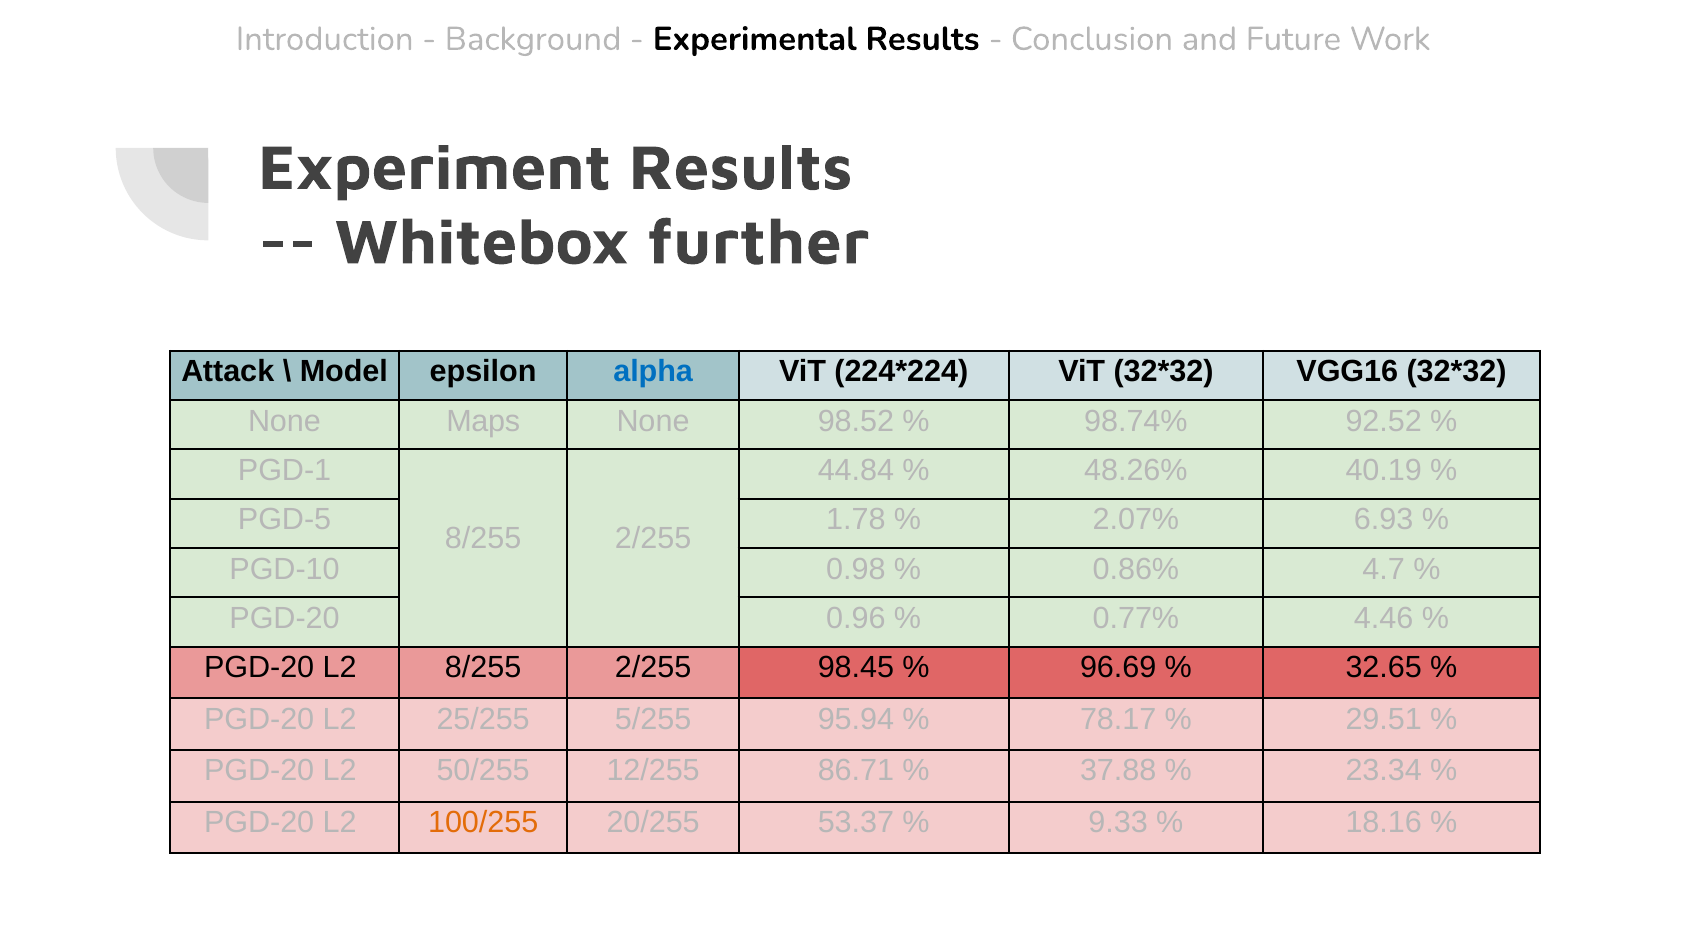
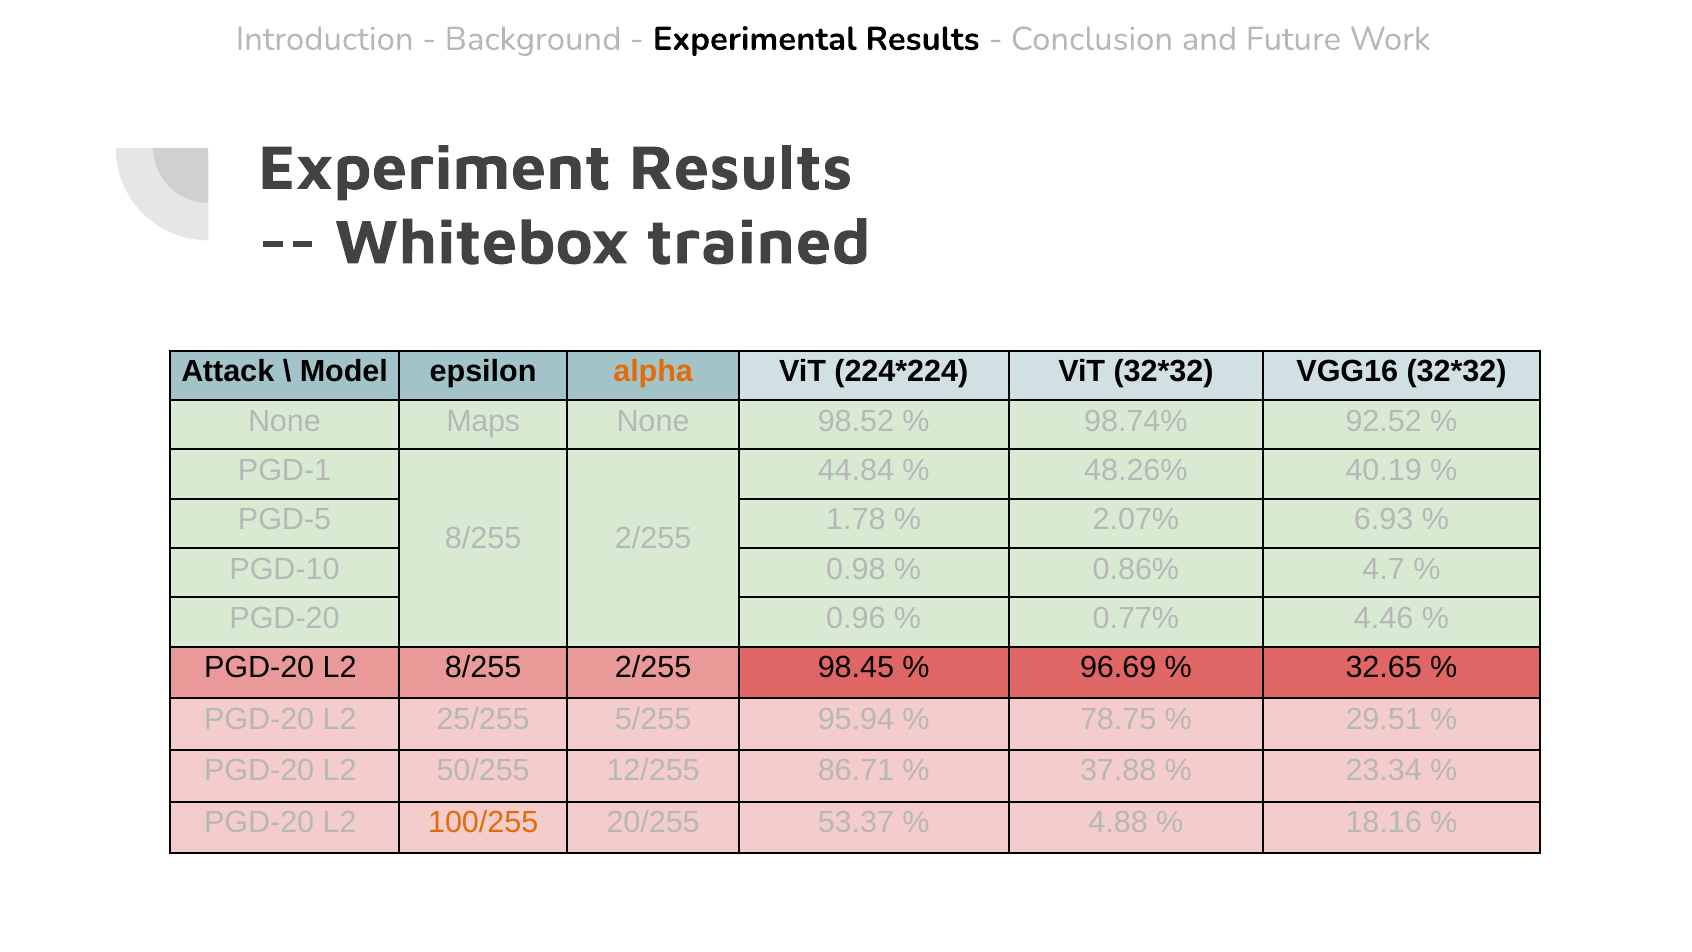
further: further -> trained
alpha colour: blue -> orange
78.17: 78.17 -> 78.75
9.33: 9.33 -> 4.88
